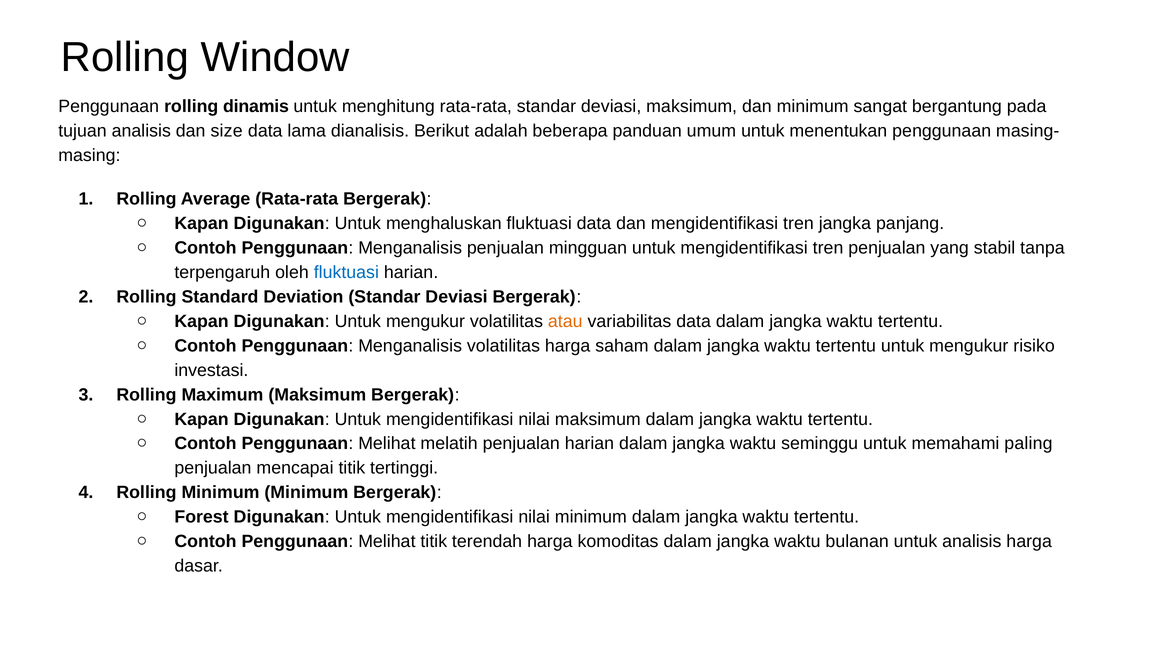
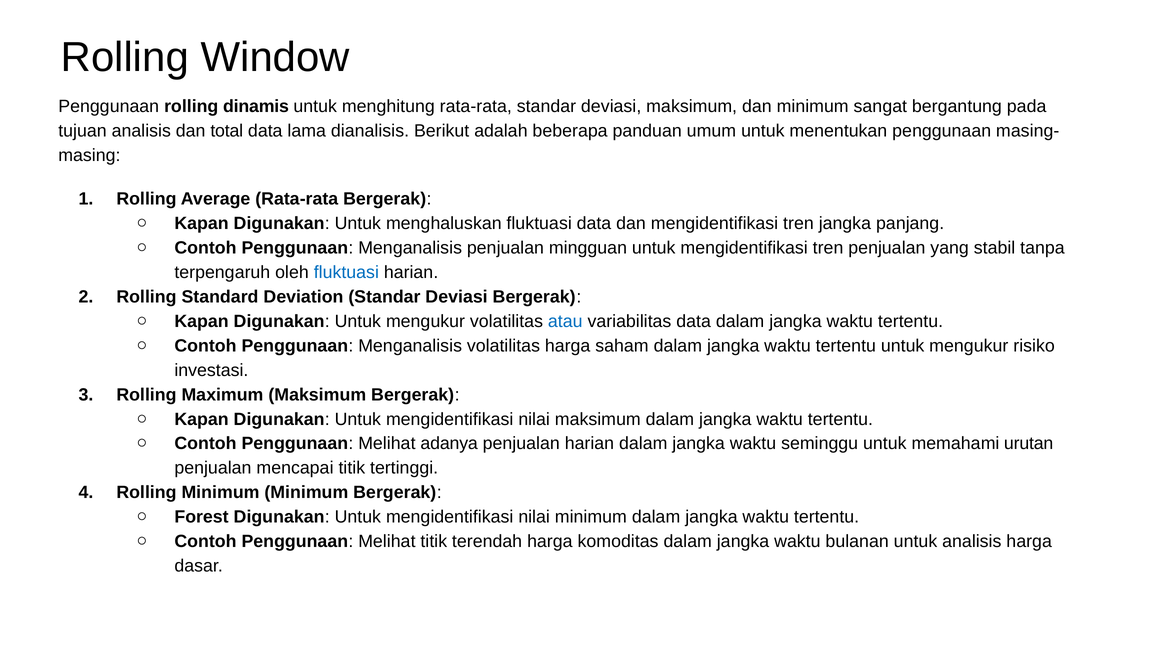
size: size -> total
atau colour: orange -> blue
melatih: melatih -> adanya
paling: paling -> urutan
